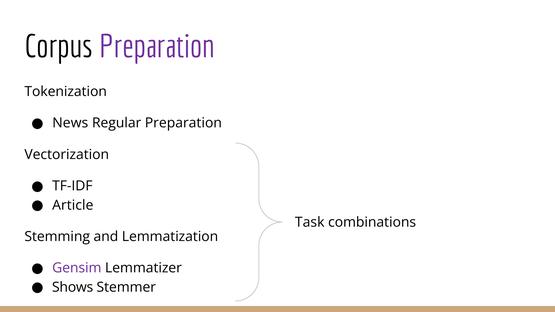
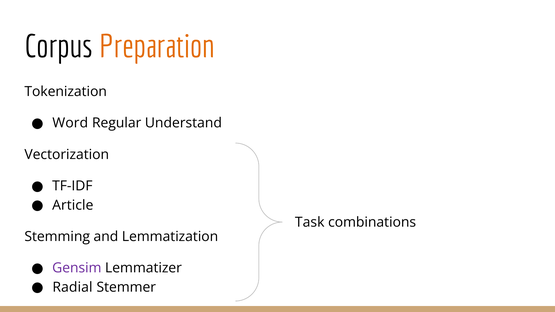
Preparation at (157, 47) colour: purple -> orange
News: News -> Word
Regular Preparation: Preparation -> Understand
Shows: Shows -> Radial
